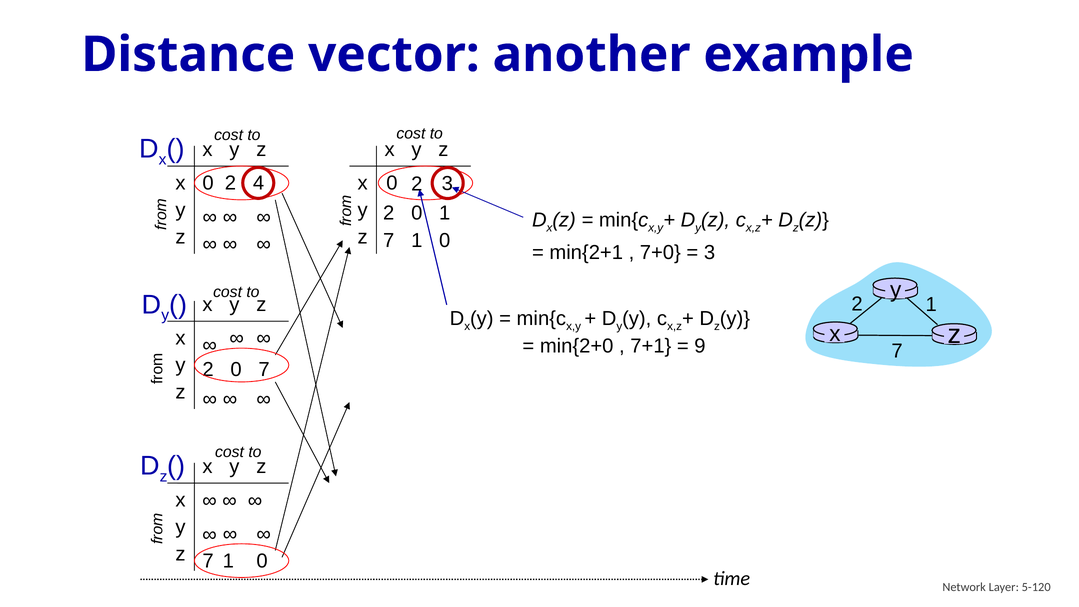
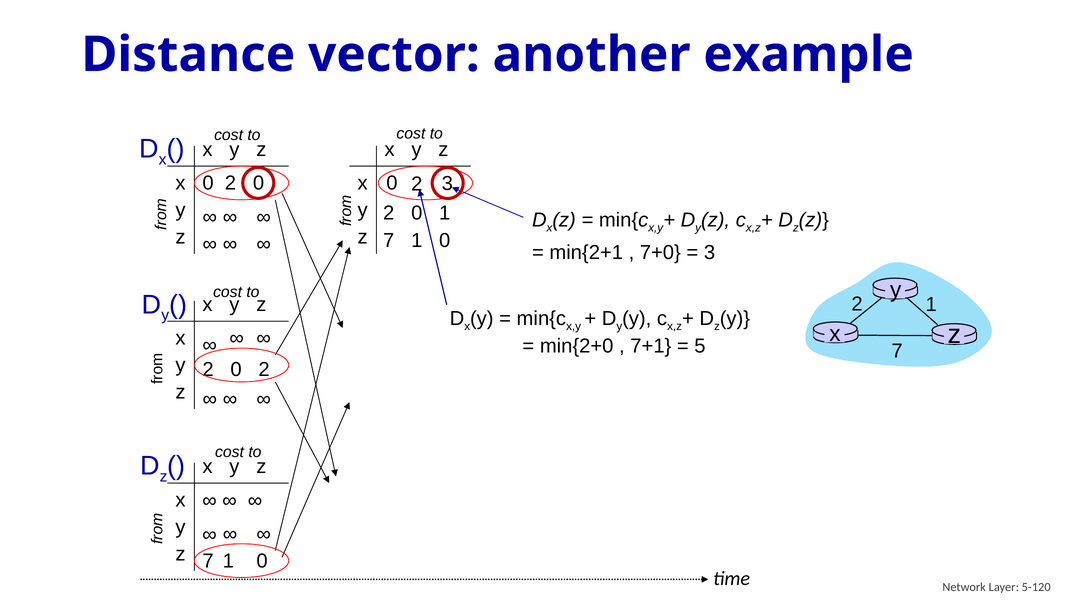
0 2 4: 4 -> 0
9: 9 -> 5
2 0 7: 7 -> 2
